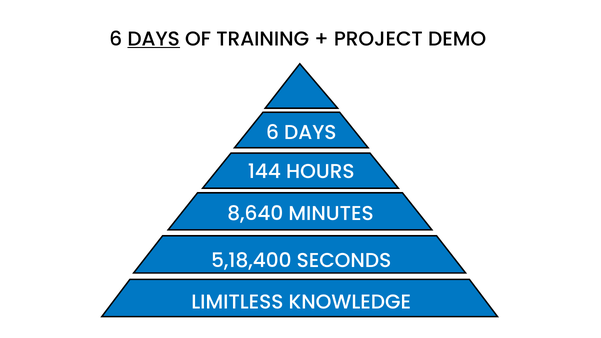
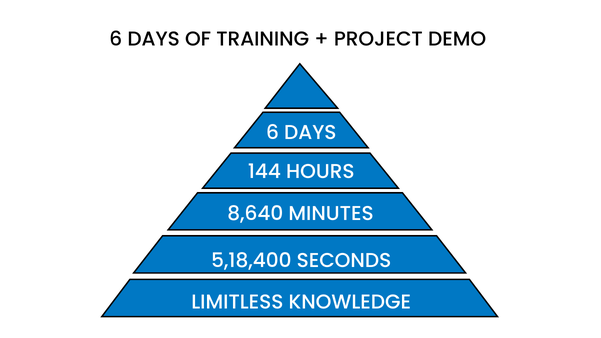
DAYS at (154, 39) underline: present -> none
